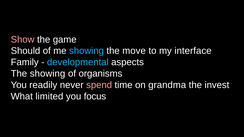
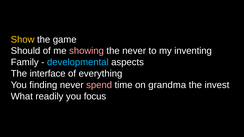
Show colour: pink -> yellow
showing at (86, 51) colour: light blue -> pink
the move: move -> never
interface: interface -> inventing
The showing: showing -> interface
organisms: organisms -> everything
readily: readily -> finding
limited: limited -> readily
